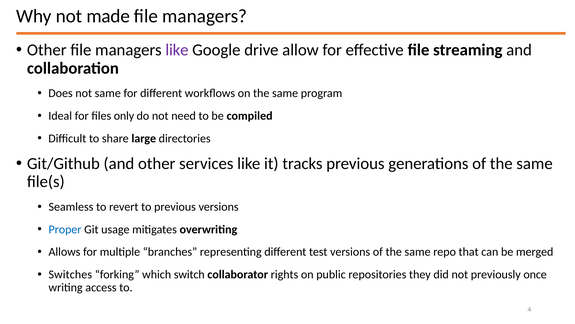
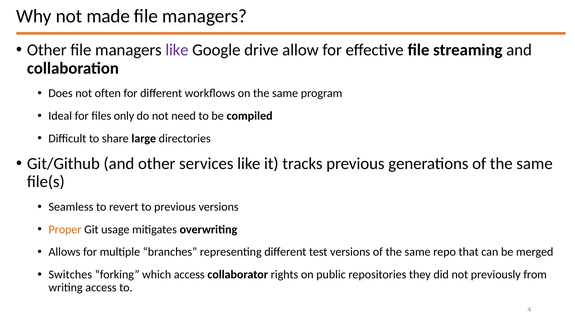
not same: same -> often
Proper colour: blue -> orange
which switch: switch -> access
once: once -> from
